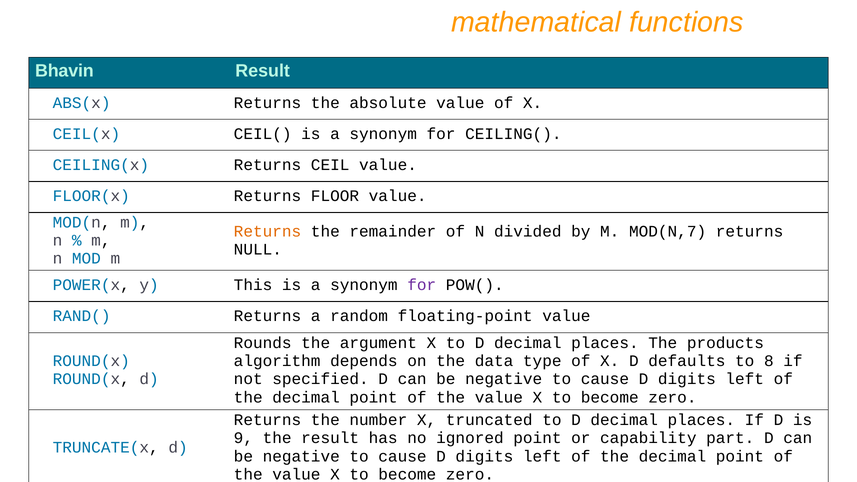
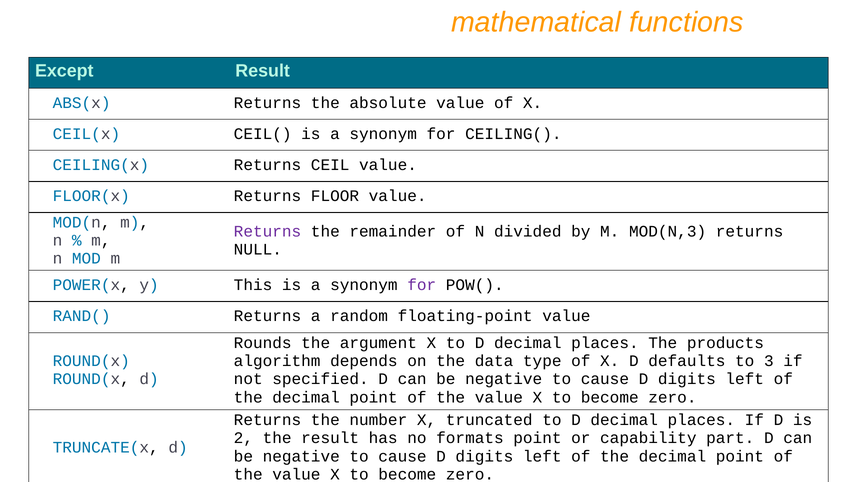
Bhavin: Bhavin -> Except
Returns at (267, 231) colour: orange -> purple
MOD(N,7: MOD(N,7 -> MOD(N,3
8: 8 -> 3
9: 9 -> 2
ignored: ignored -> formats
